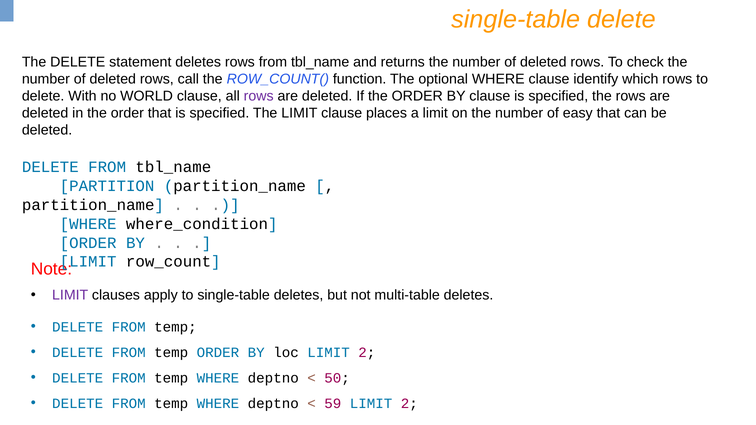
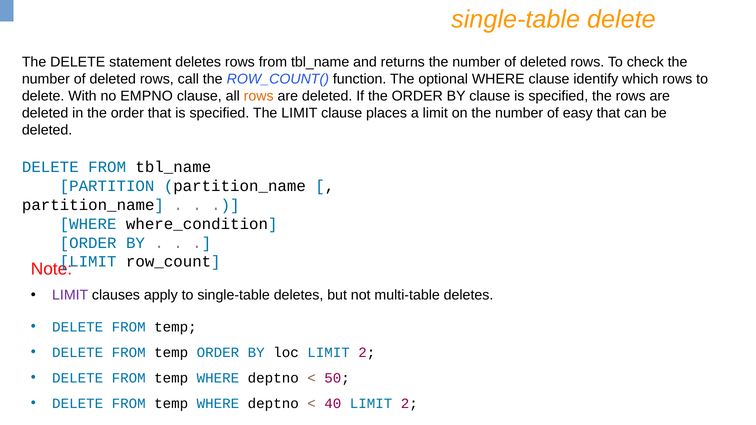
WORLD: WORLD -> EMPNO
rows at (259, 96) colour: purple -> orange
59: 59 -> 40
